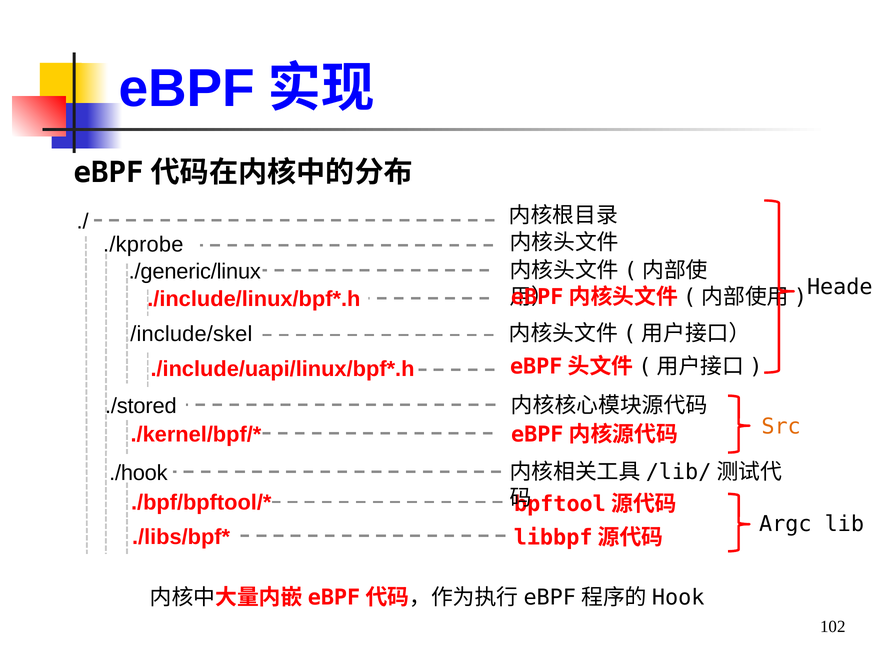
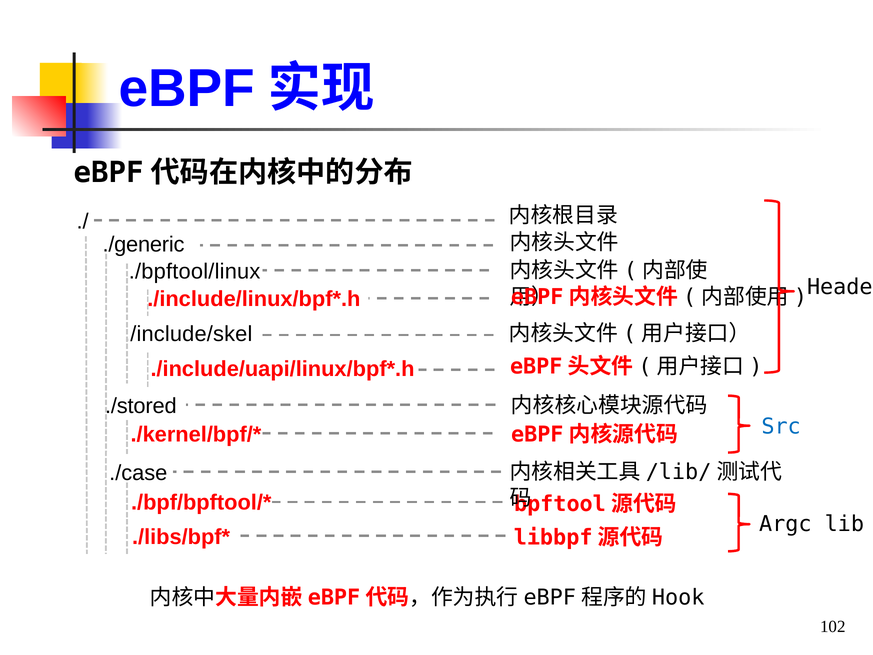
./kprobe: ./kprobe -> ./generic
./generic/linux: ./generic/linux -> ./bpftool/linux
Src colour: orange -> blue
./hook: ./hook -> ./case
